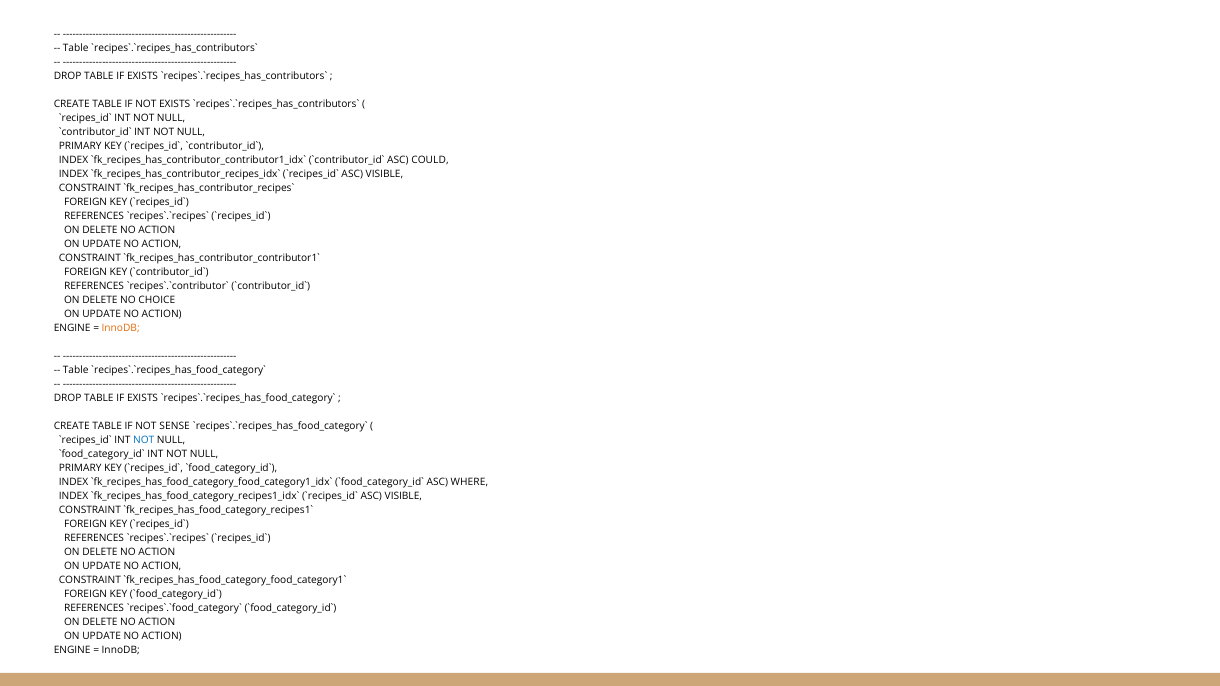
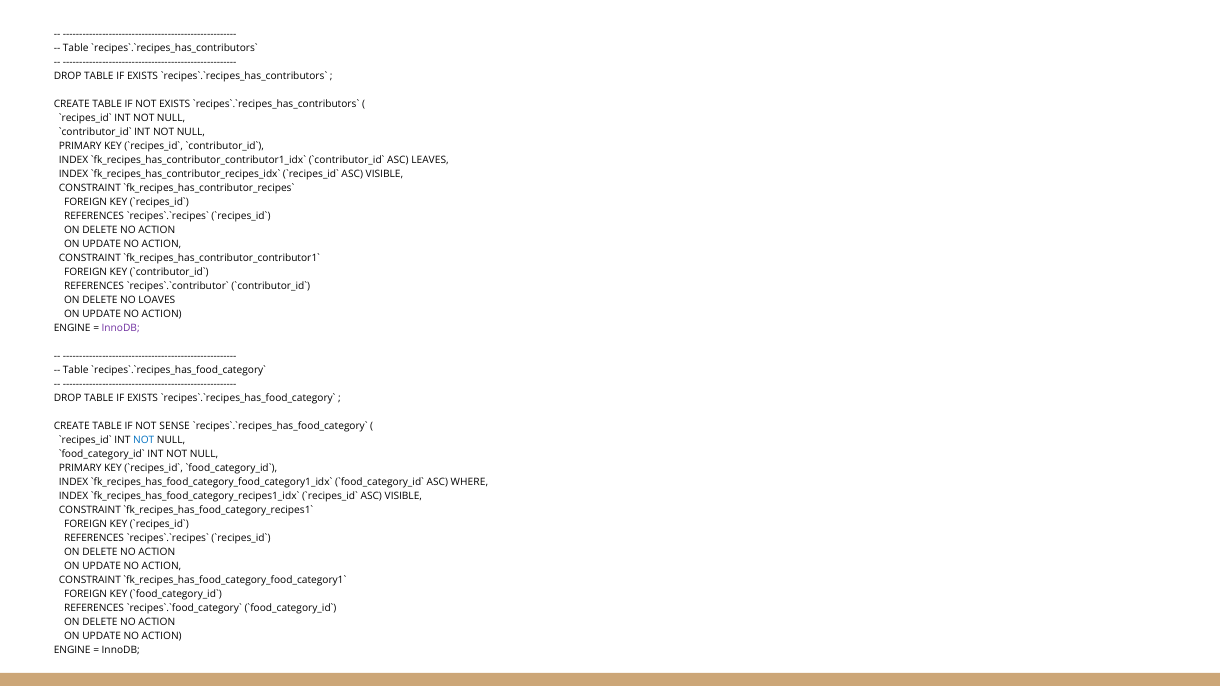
COULD: COULD -> LEAVES
CHOICE: CHOICE -> LOAVES
InnoDB at (121, 328) colour: orange -> purple
